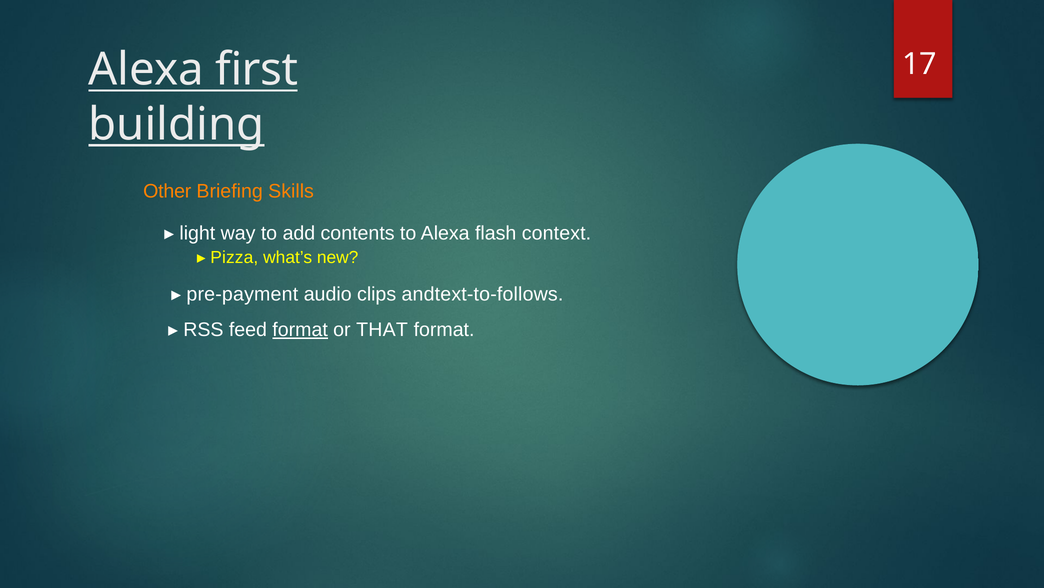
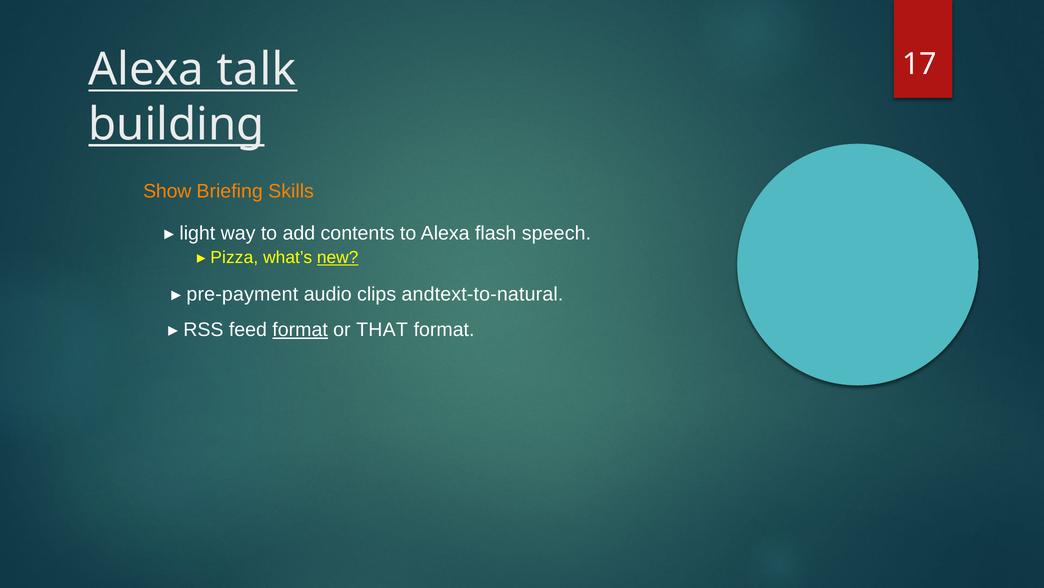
first: first -> talk
Other: Other -> Show
context: context -> speech
new underline: none -> present
andtext-to-follows: andtext-to-follows -> andtext-to-natural
